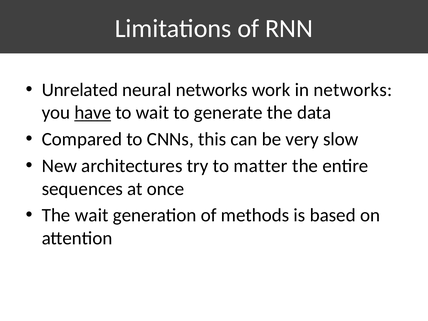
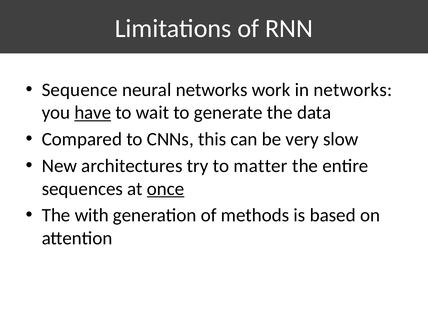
Unrelated: Unrelated -> Sequence
once underline: none -> present
The wait: wait -> with
